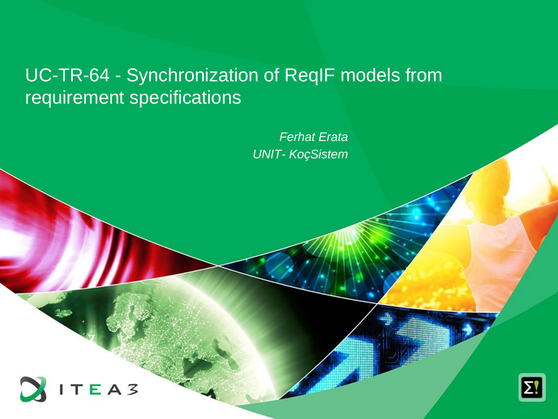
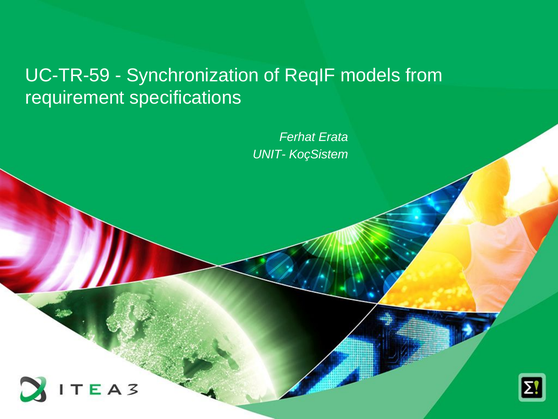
UC-TR-64: UC-TR-64 -> UC-TR-59
